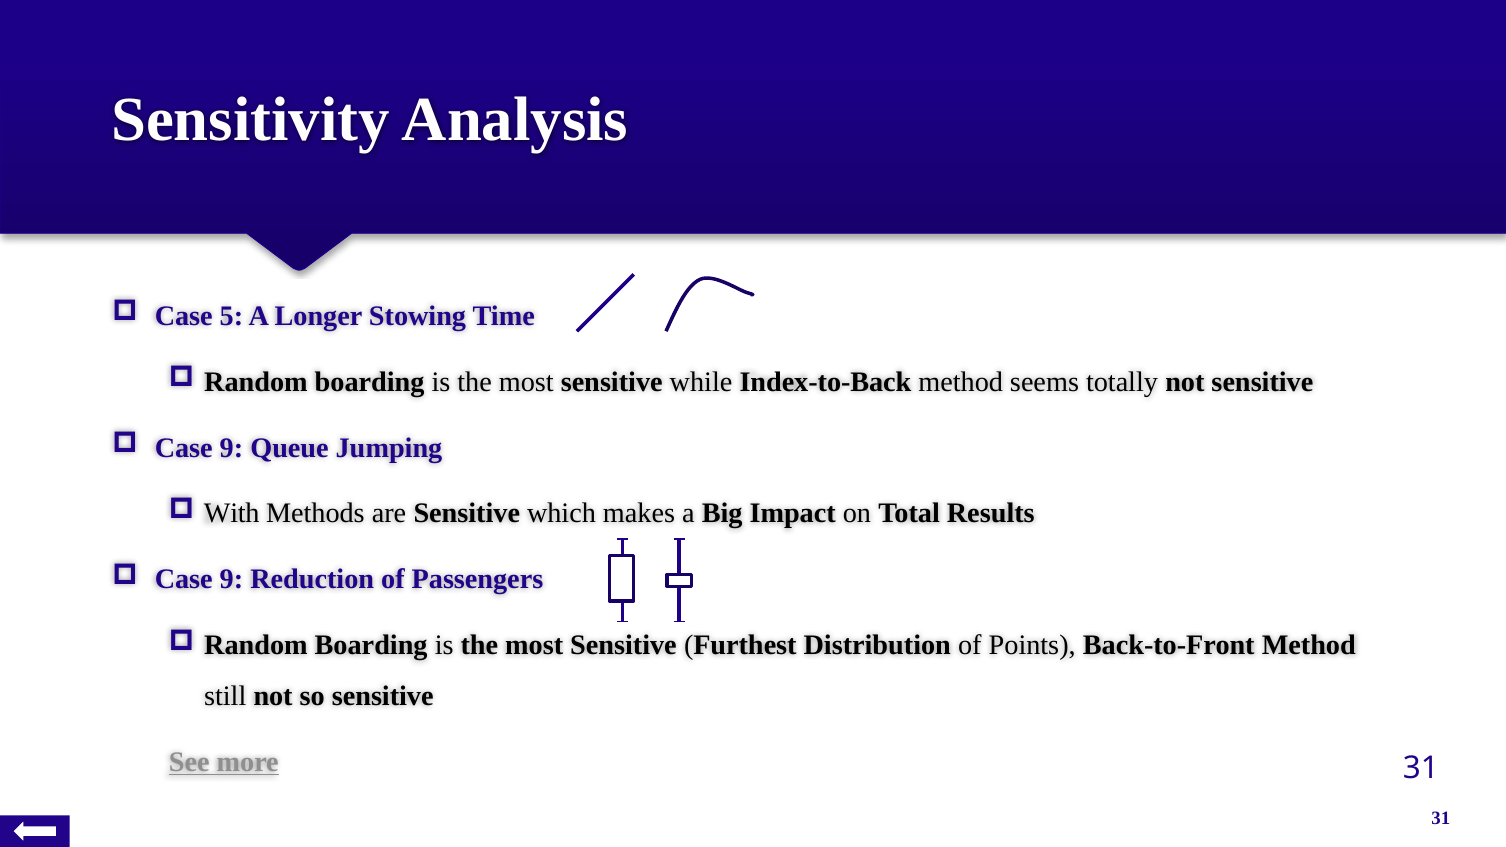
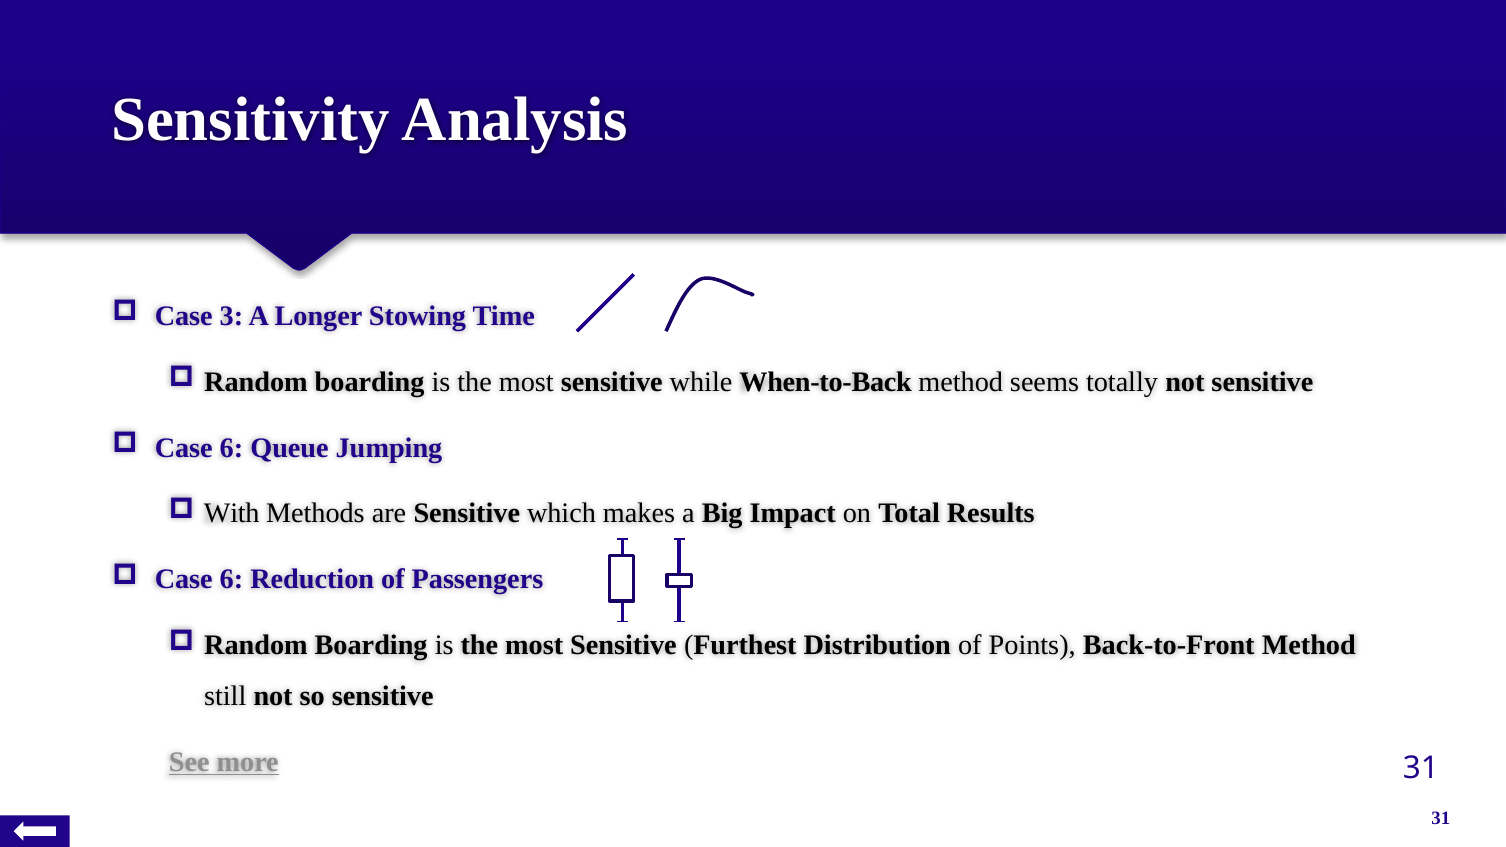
5: 5 -> 3
Index-to-Back: Index-to-Back -> When-to-Back
9 at (231, 448): 9 -> 6
9 at (231, 580): 9 -> 6
